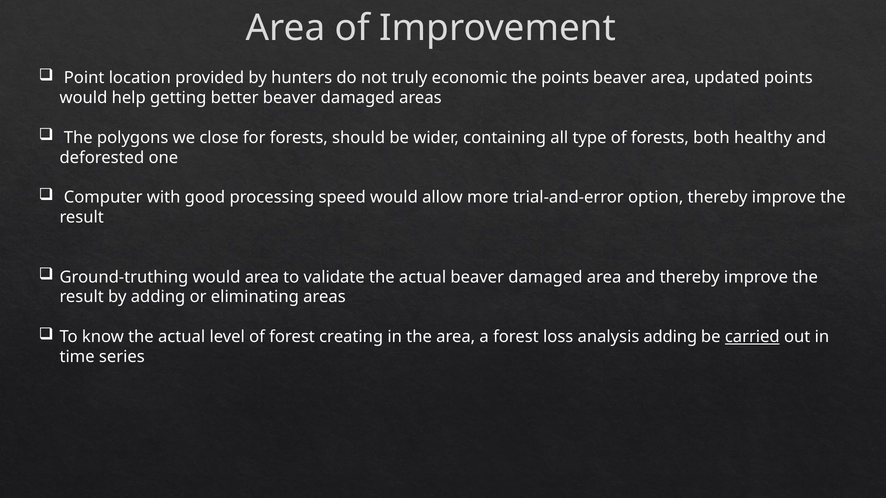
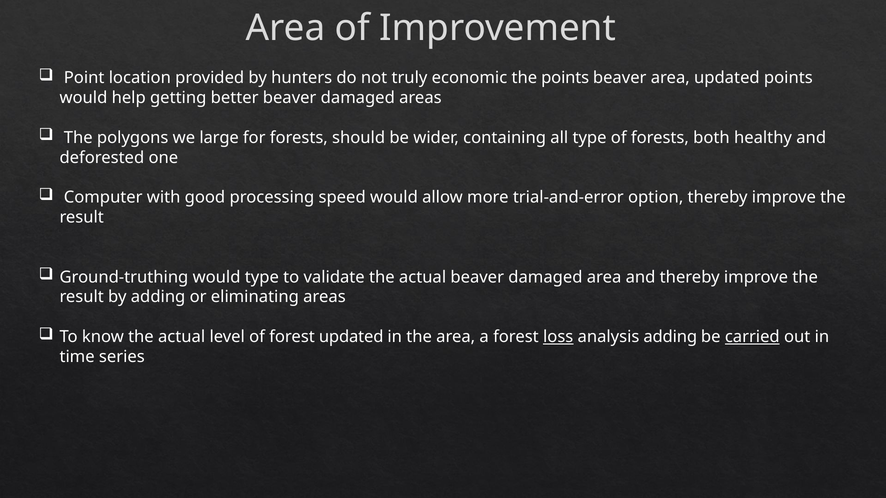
close: close -> large
would area: area -> type
forest creating: creating -> updated
loss underline: none -> present
